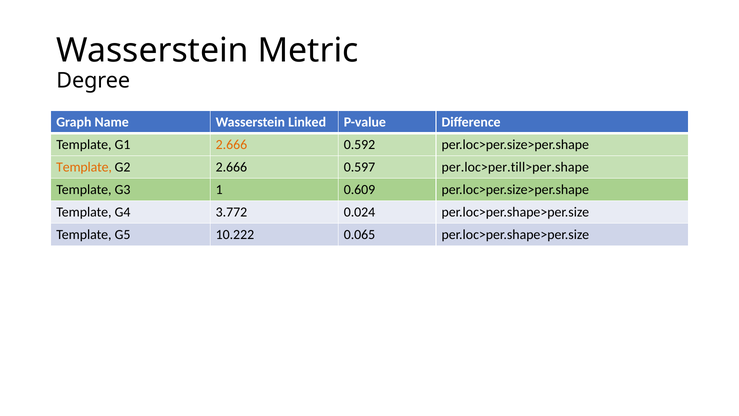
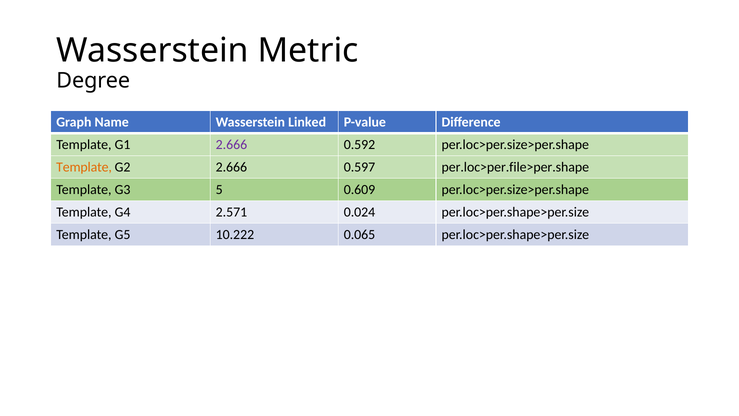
2.666 at (231, 145) colour: orange -> purple
per.loc>per.till>per.shape: per.loc>per.till>per.shape -> per.loc>per.file>per.shape
1: 1 -> 5
3.772: 3.772 -> 2.571
